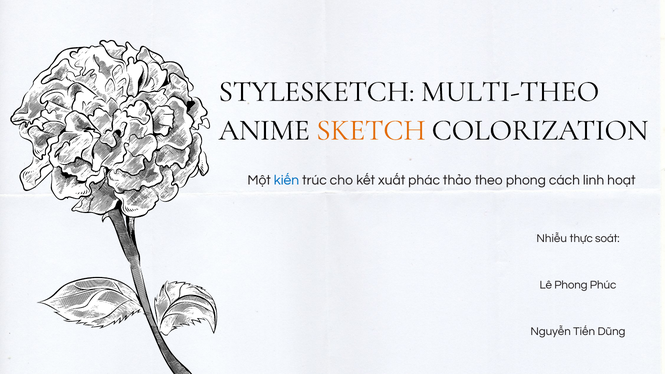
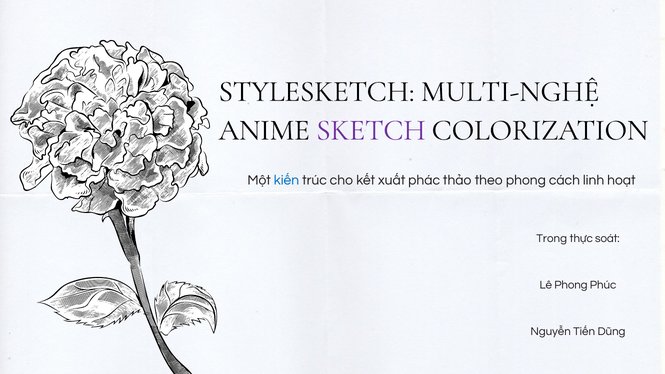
MULTI-THEO: MULTI-THEO -> MULTI-NGHỆ
SKETCH colour: orange -> purple
Nhiễu: Nhiễu -> Trong
